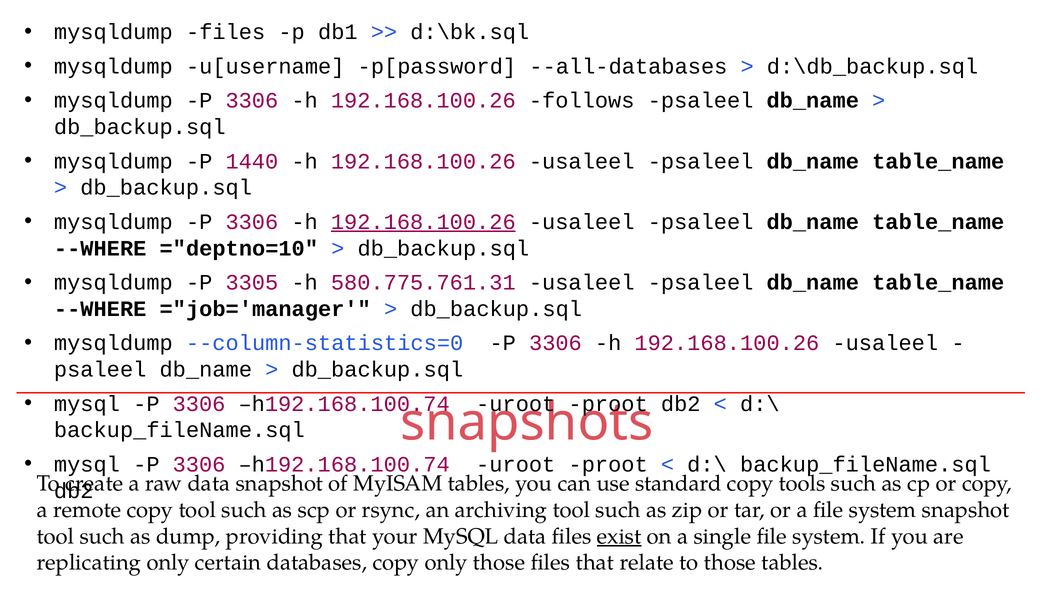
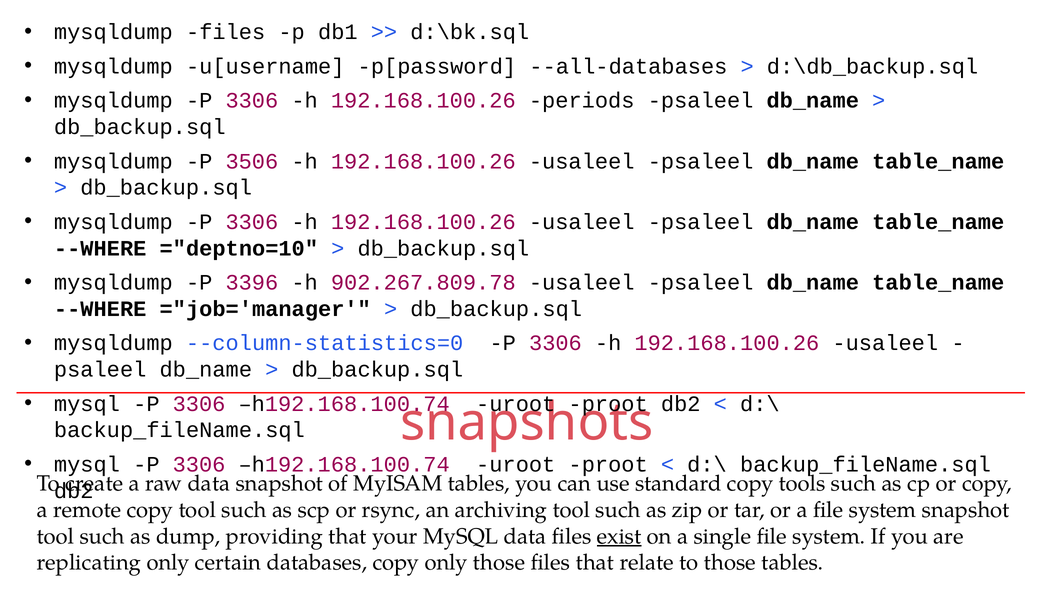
follows: follows -> periods
1440: 1440 -> 3506
192.168.100.26 at (423, 222) underline: present -> none
3305: 3305 -> 3396
580.775.761.31: 580.775.761.31 -> 902.267.809.78
